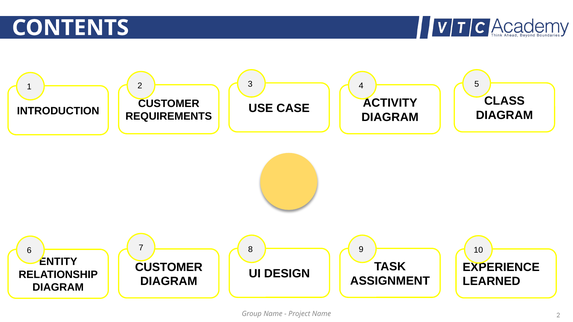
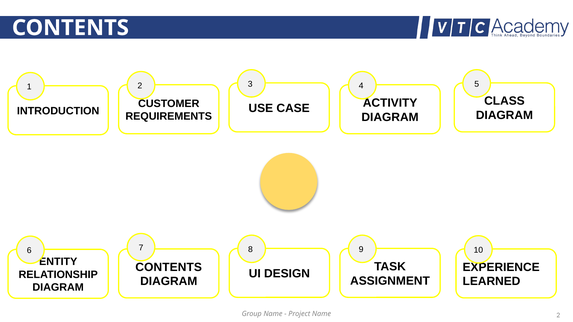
CUSTOMER at (169, 267): CUSTOMER -> CONTENTS
